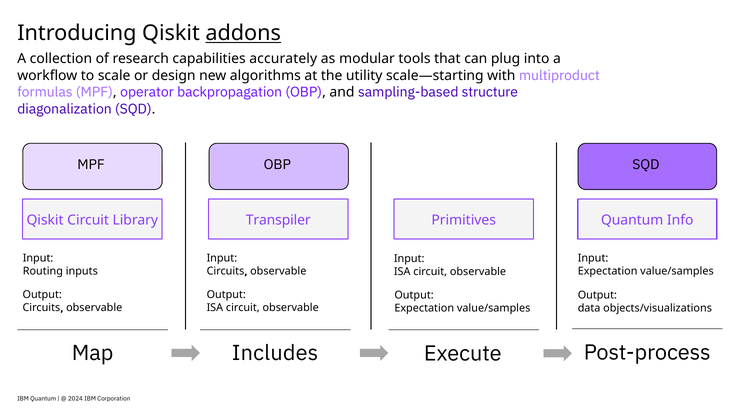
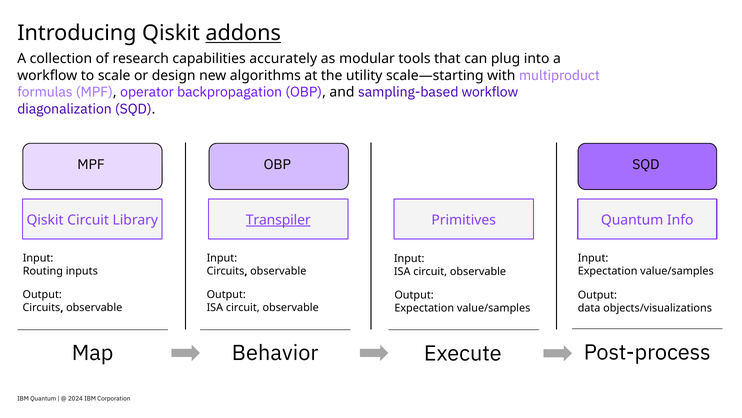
sampling-based structure: structure -> workflow
Transpiler underline: none -> present
Includes: Includes -> Behavior
